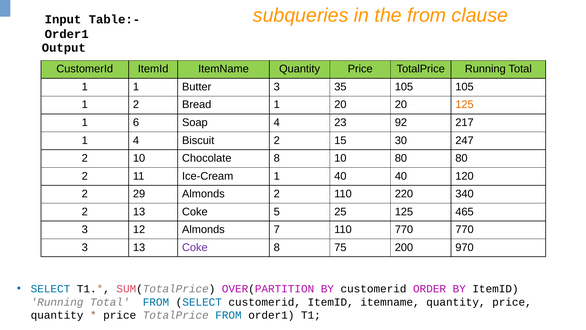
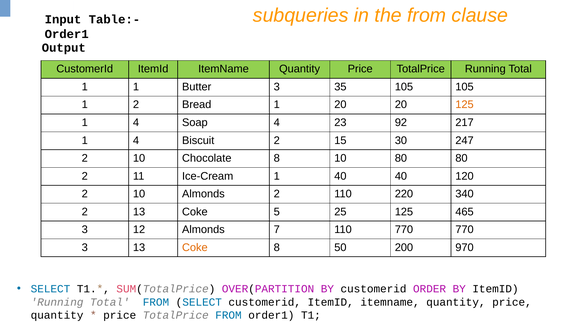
6 at (136, 122): 6 -> 4
29 at (139, 194): 29 -> 10
Coke at (195, 247) colour: purple -> orange
75: 75 -> 50
